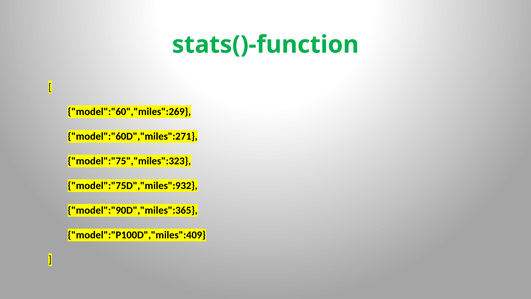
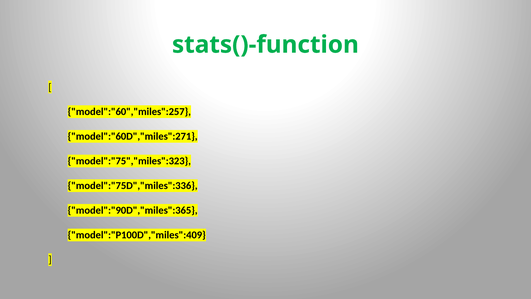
model":"60","miles":269: model":"60","miles":269 -> model":"60","miles":257
model":"75D","miles":932: model":"75D","miles":932 -> model":"75D","miles":336
